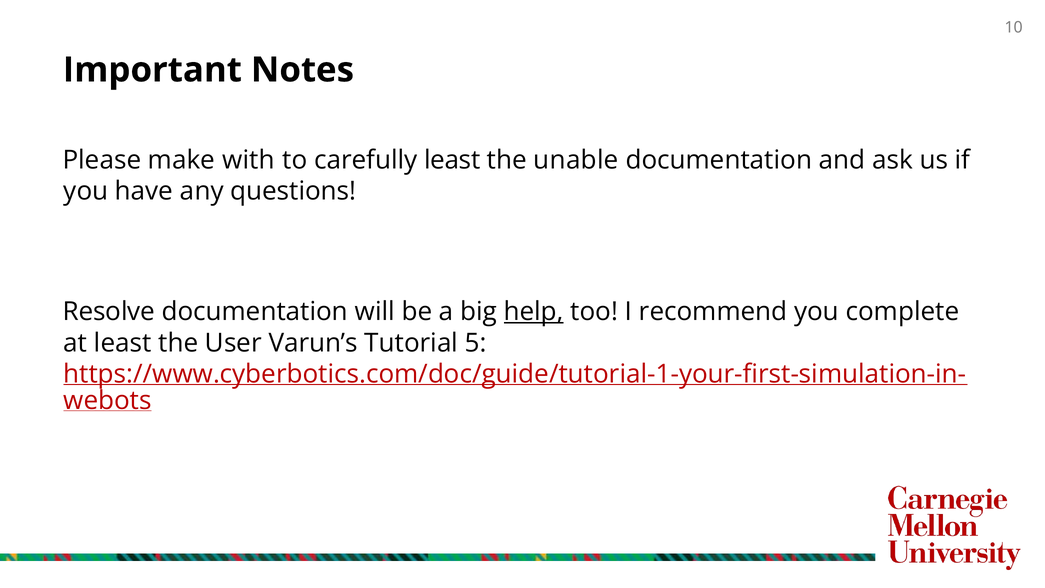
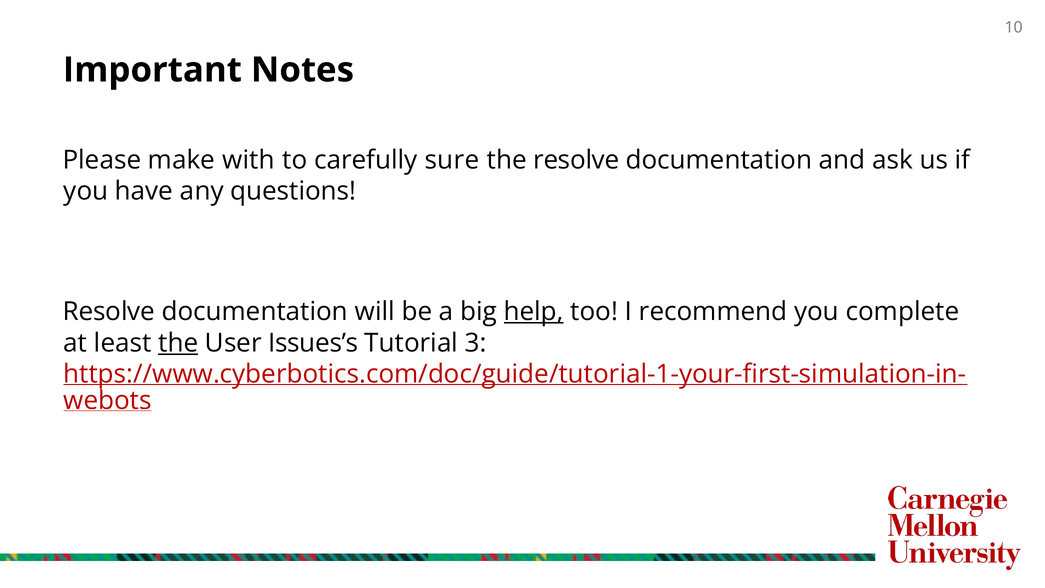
carefully least: least -> sure
the unable: unable -> resolve
the at (178, 343) underline: none -> present
Varun’s: Varun’s -> Issues’s
5: 5 -> 3
